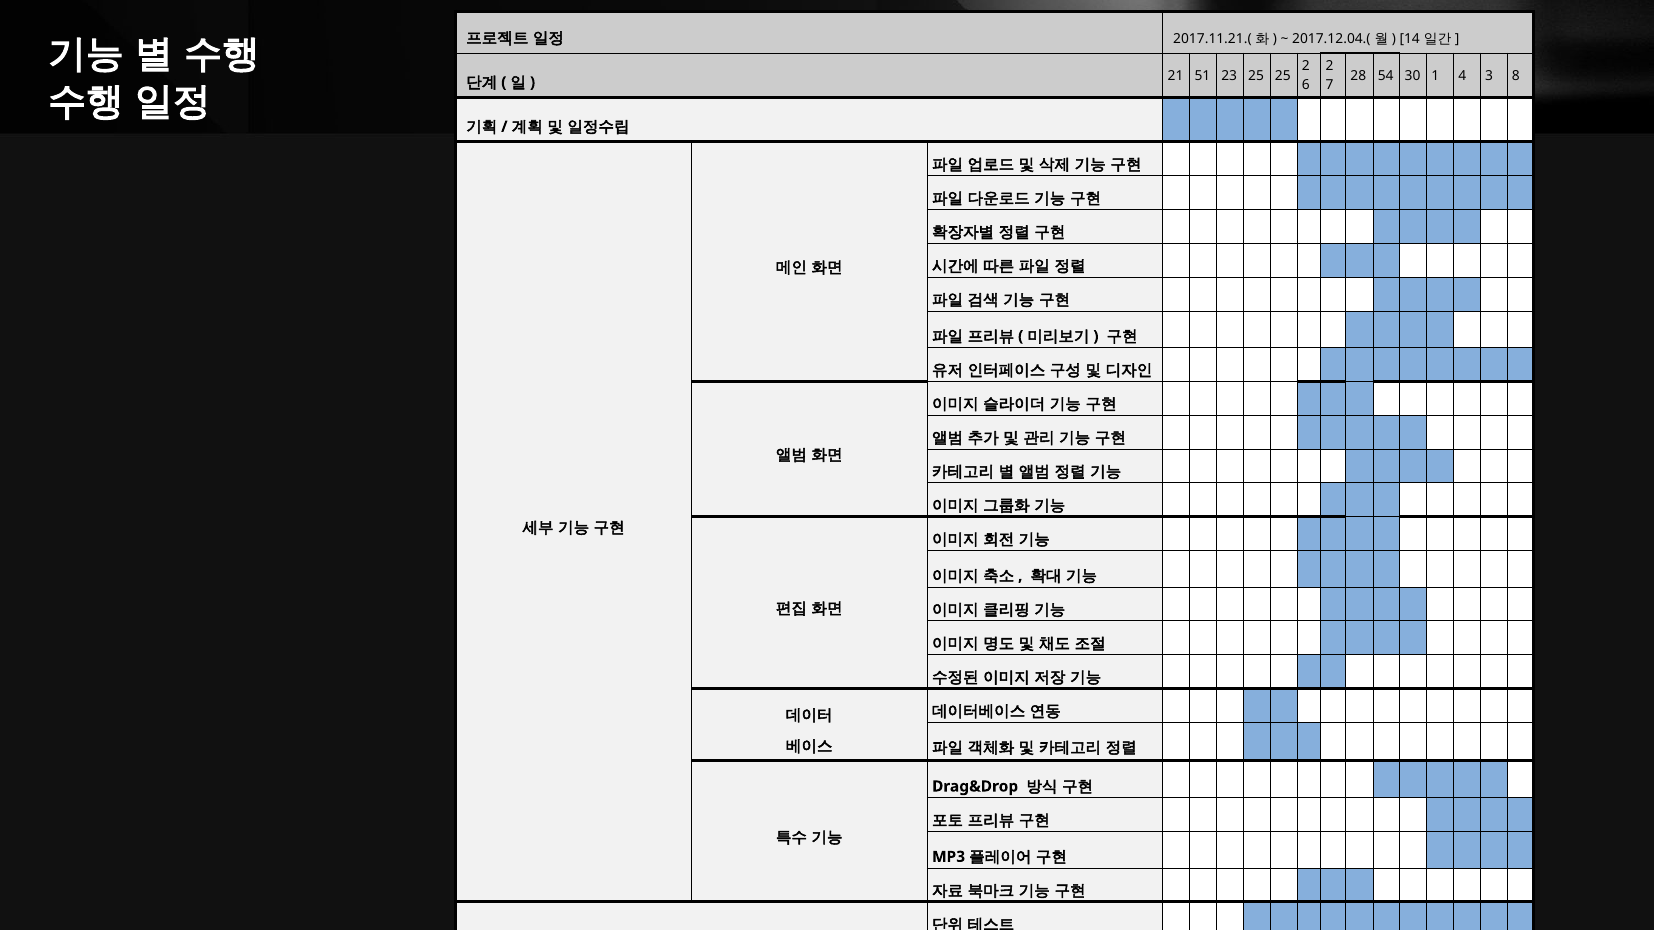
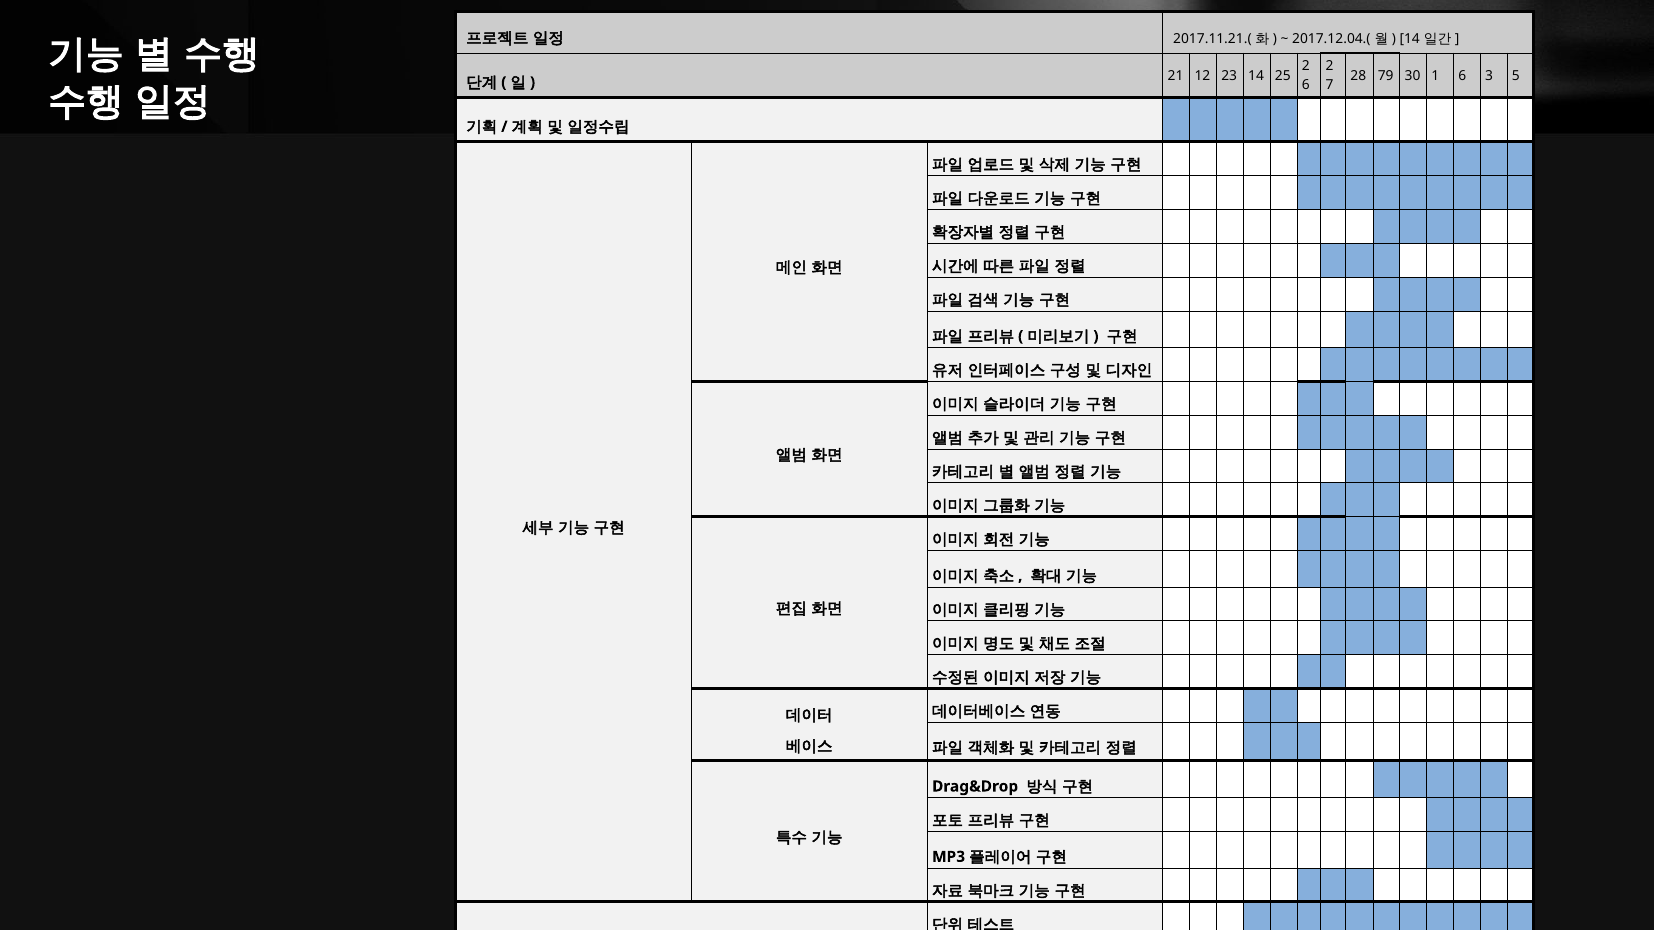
54: 54 -> 79
1 4: 4 -> 6
8: 8 -> 5
51: 51 -> 12
23 25: 25 -> 14
